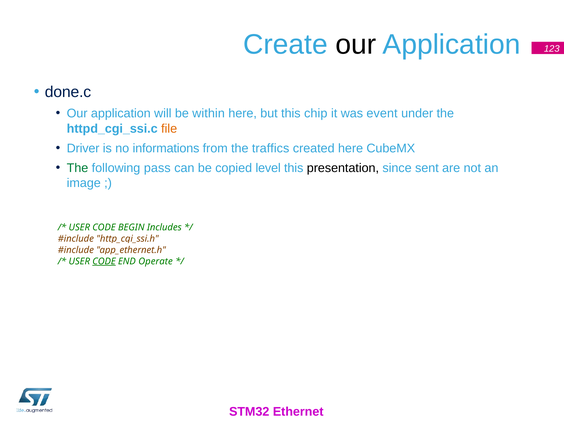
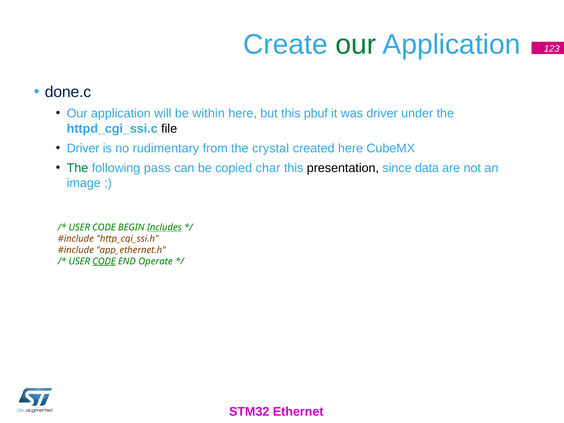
our at (356, 44) colour: black -> green
chip: chip -> pbuf
was event: event -> driver
file colour: orange -> black
informations: informations -> rudimentary
traffics: traffics -> crystal
level: level -> char
sent: sent -> data
Includes underline: none -> present
